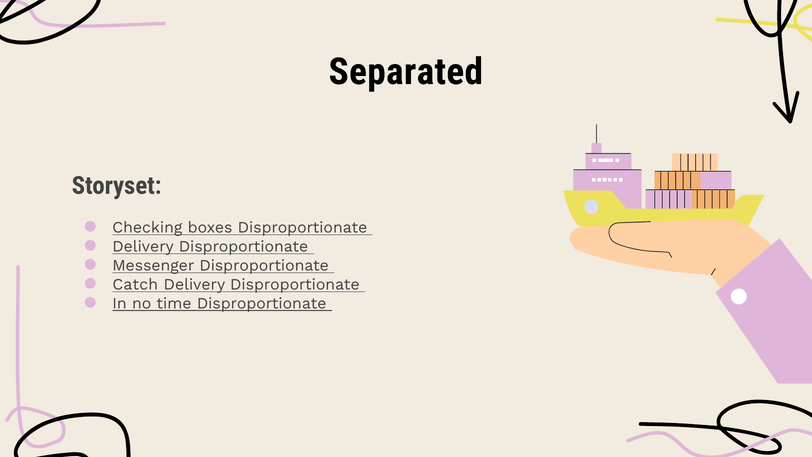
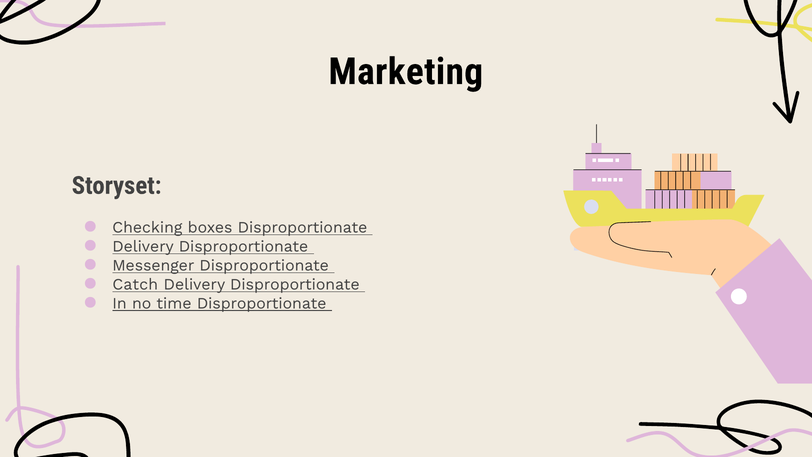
Separated: Separated -> Marketing
